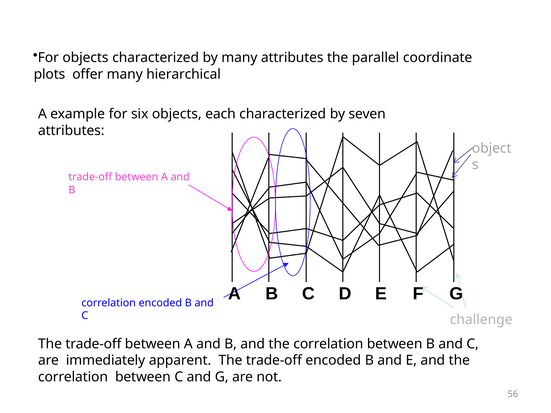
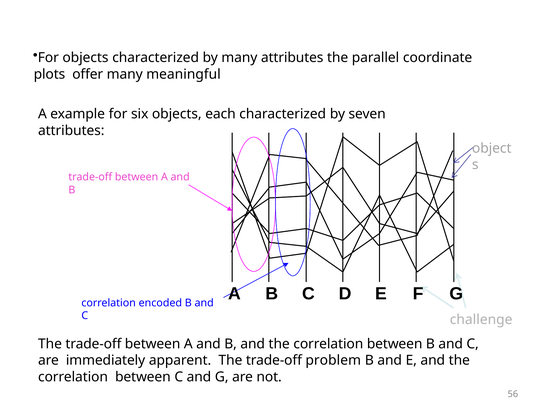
hierarchical: hierarchical -> meaningful
trade-off encoded: encoded -> problem
